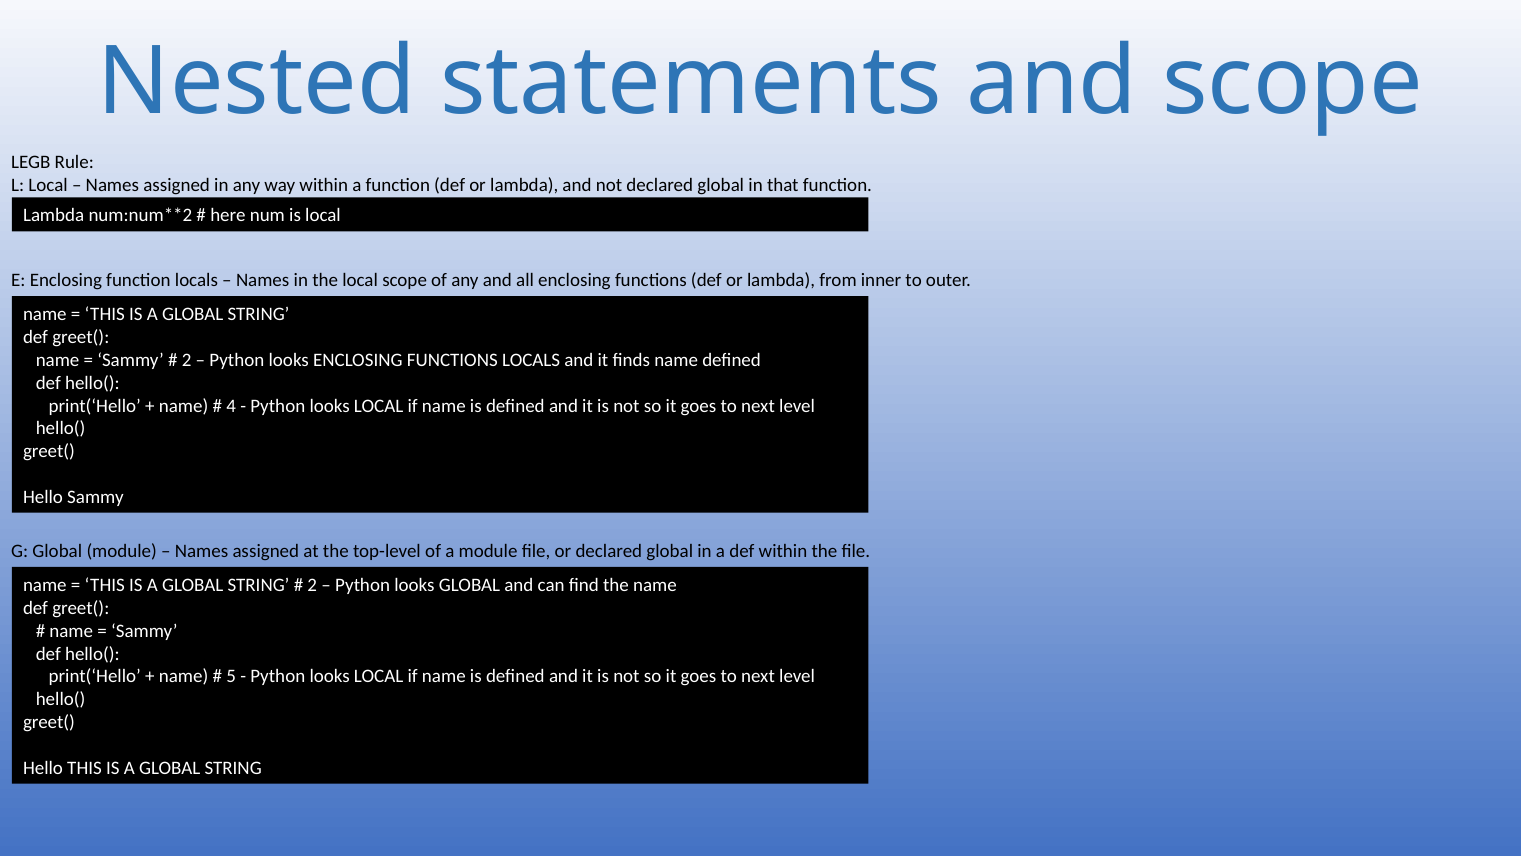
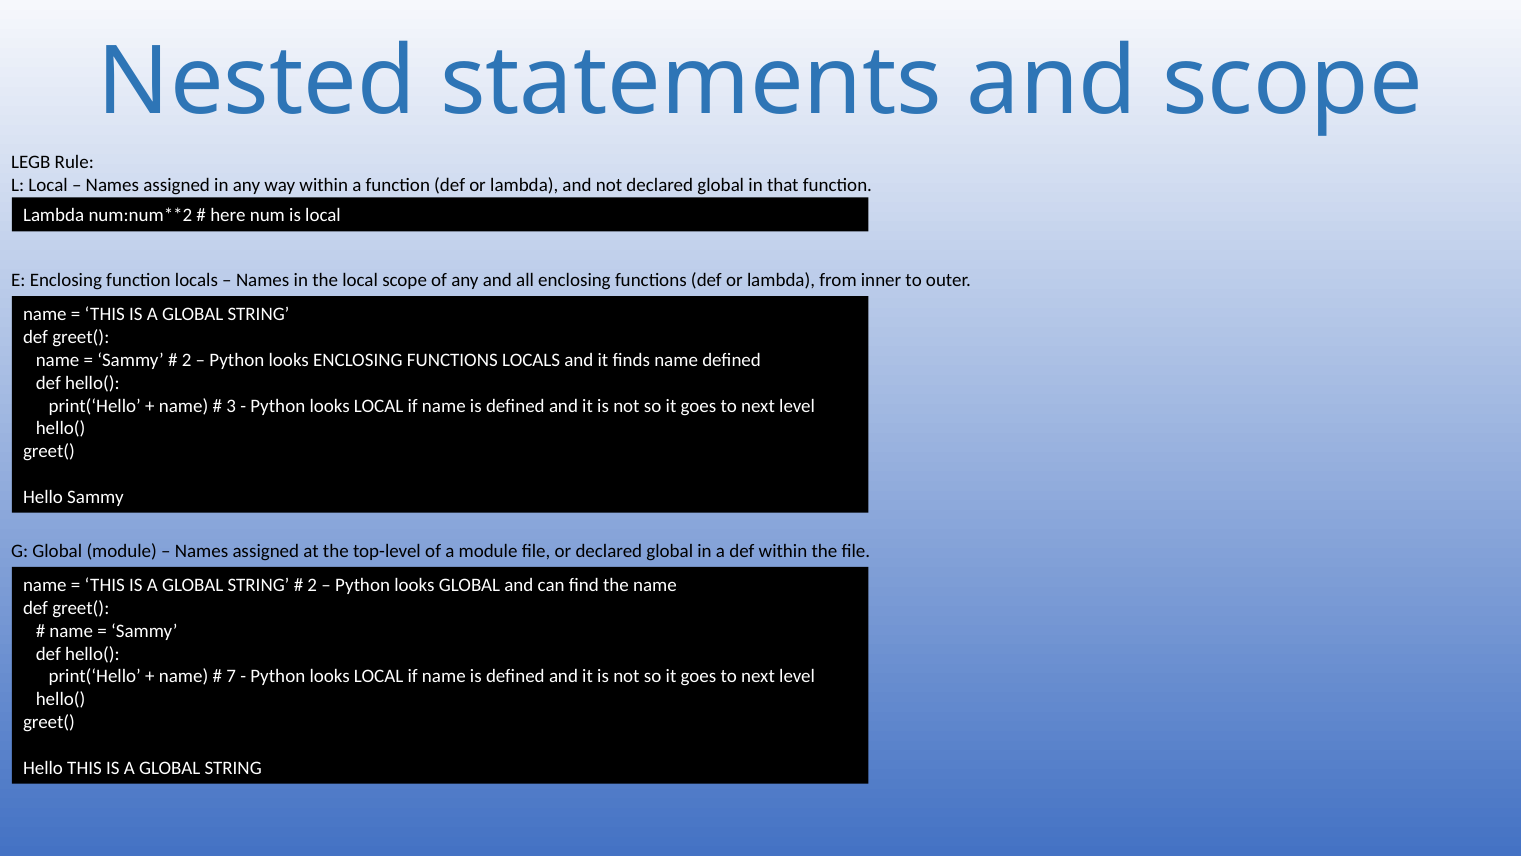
4: 4 -> 3
5: 5 -> 7
